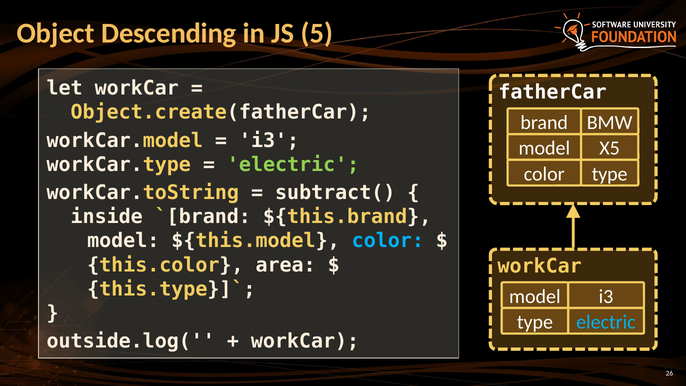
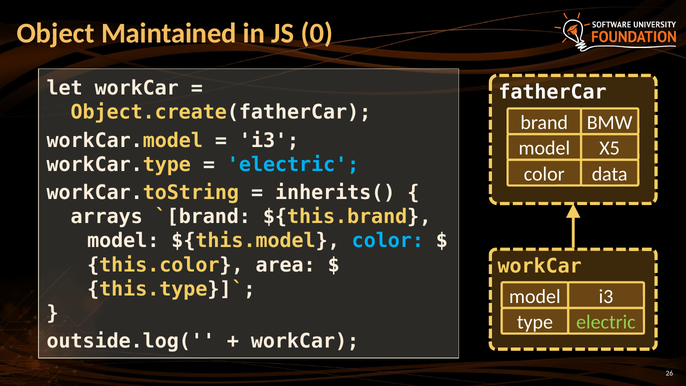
Descending: Descending -> Maintained
5: 5 -> 0
electric at (293, 164) colour: light green -> light blue
color type: type -> data
subtract(: subtract( -> inherits(
inside: inside -> arrays
electric at (606, 322) colour: light blue -> light green
